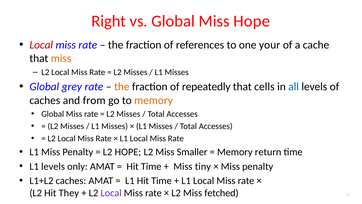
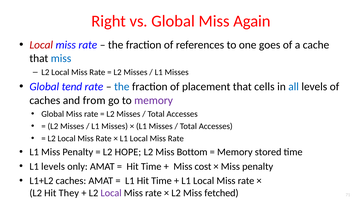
Miss Hope: Hope -> Again
your: your -> goes
miss at (61, 58) colour: orange -> blue
grey: grey -> tend
the at (122, 87) colour: orange -> blue
repeatedly: repeatedly -> placement
memory at (154, 100) colour: orange -> purple
Smaller: Smaller -> Bottom
return: return -> stored
tiny: tiny -> cost
